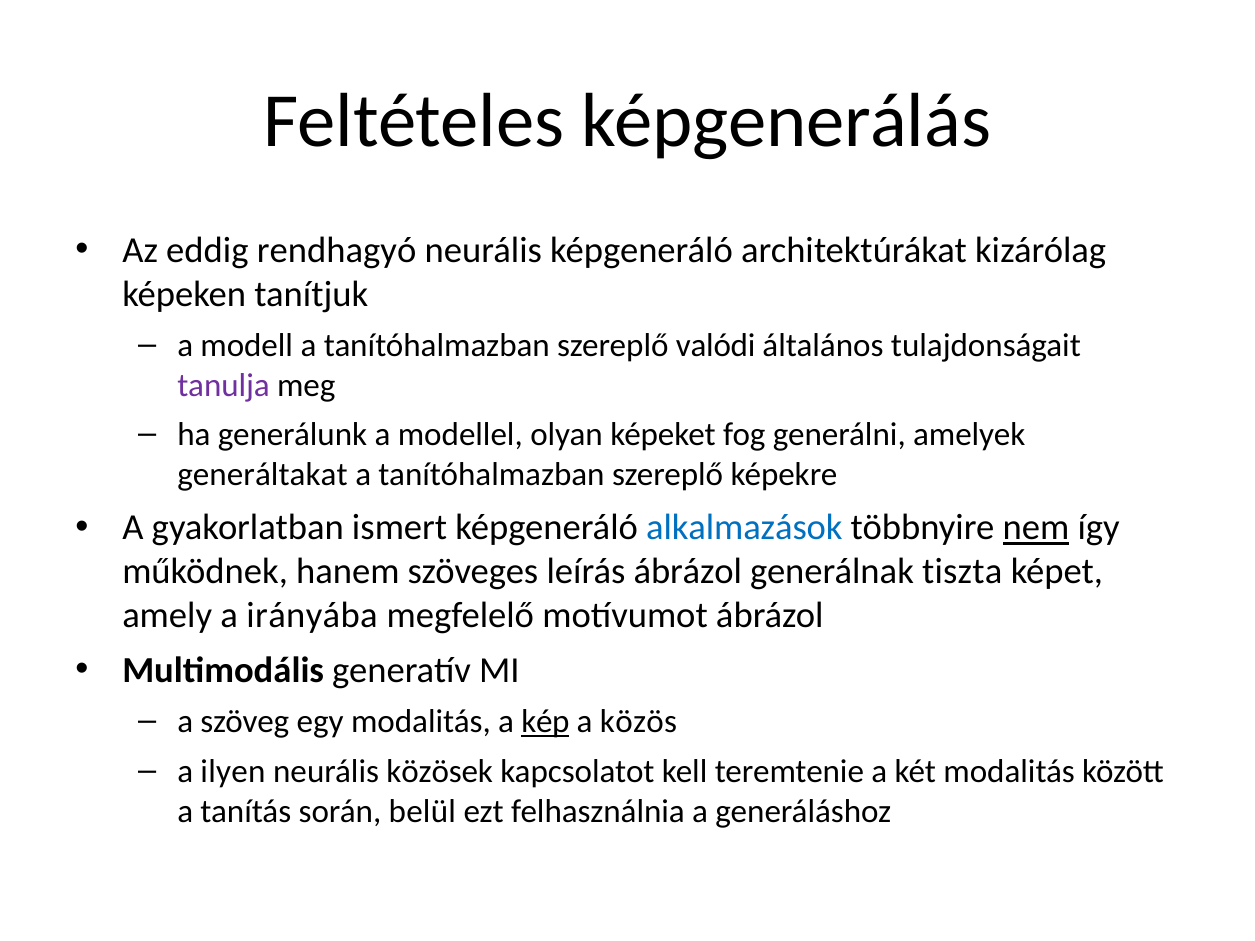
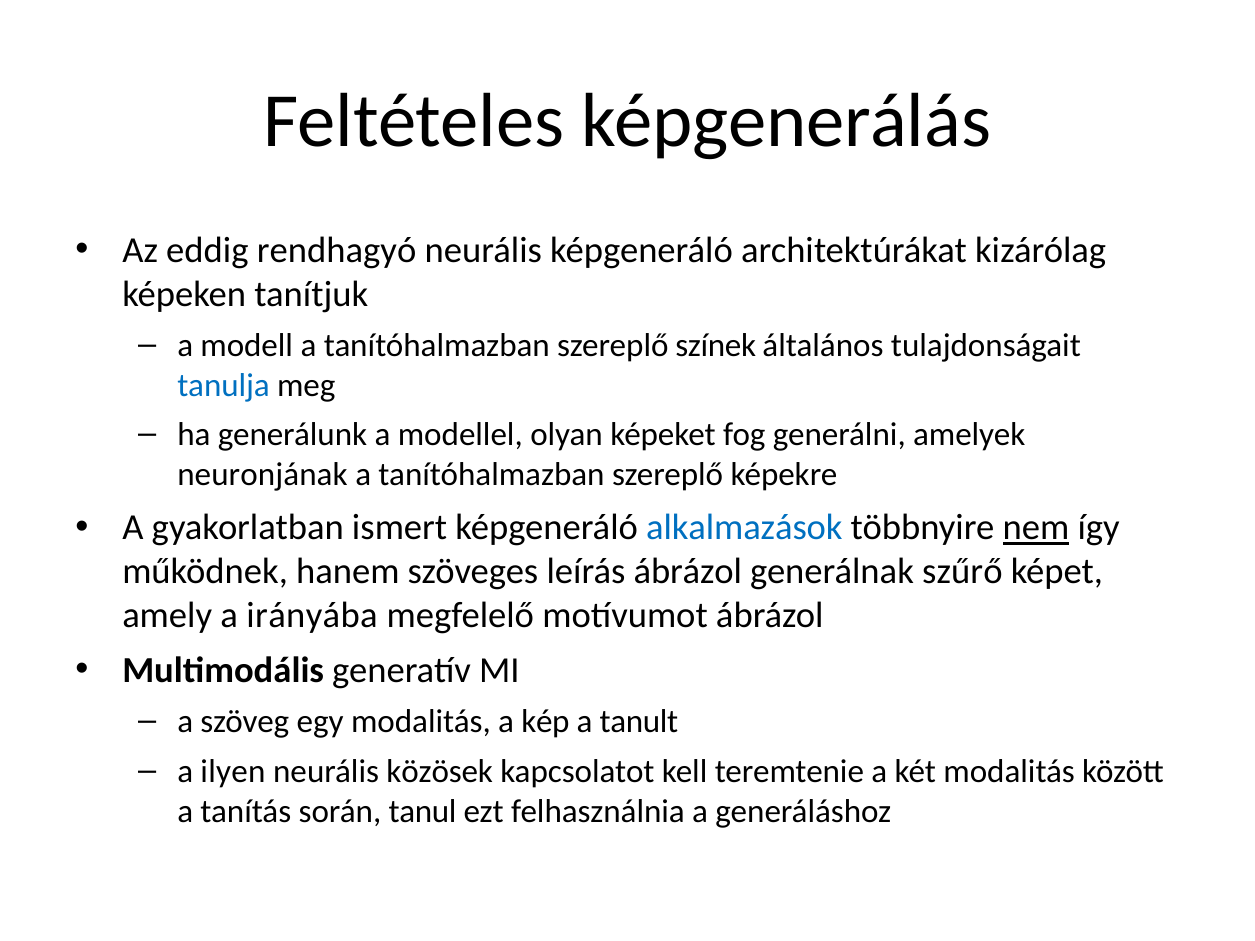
valódi: valódi -> színek
tanulja colour: purple -> blue
generáltakat: generáltakat -> neuronjának
tiszta: tiszta -> szűrő
kép underline: present -> none
közös: közös -> tanult
belül: belül -> tanul
